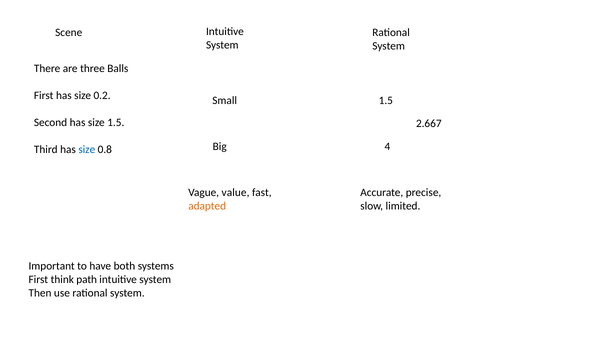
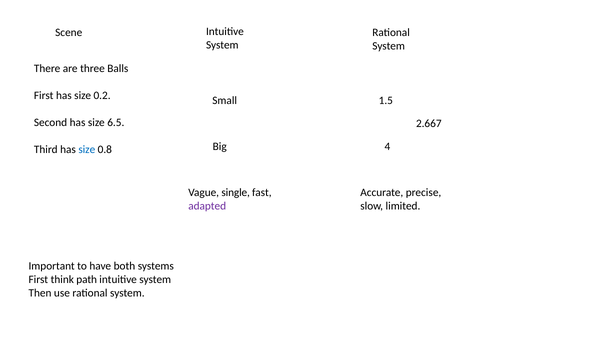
size 1.5: 1.5 -> 6.5
value: value -> single
adapted colour: orange -> purple
